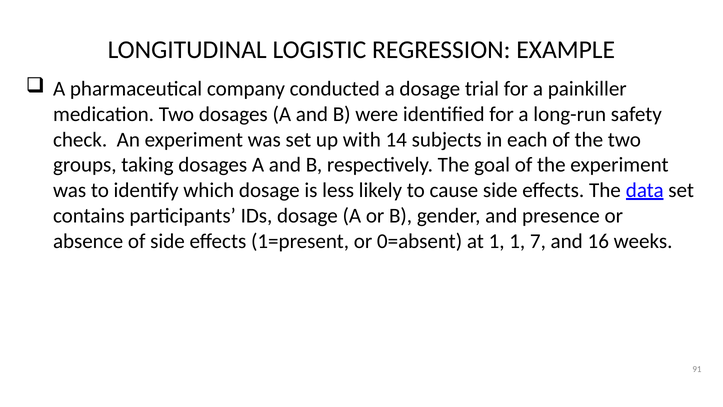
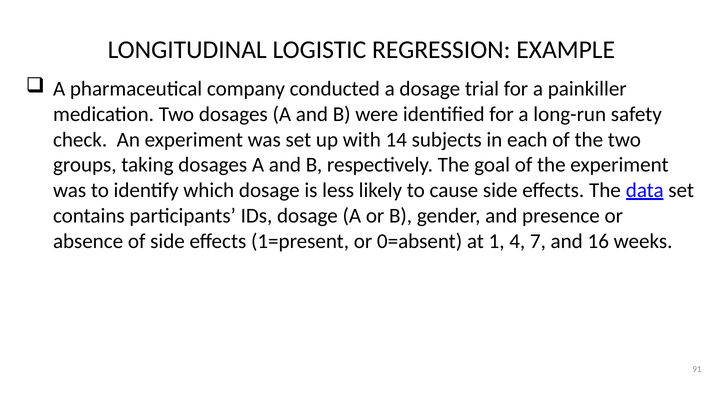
1 1: 1 -> 4
